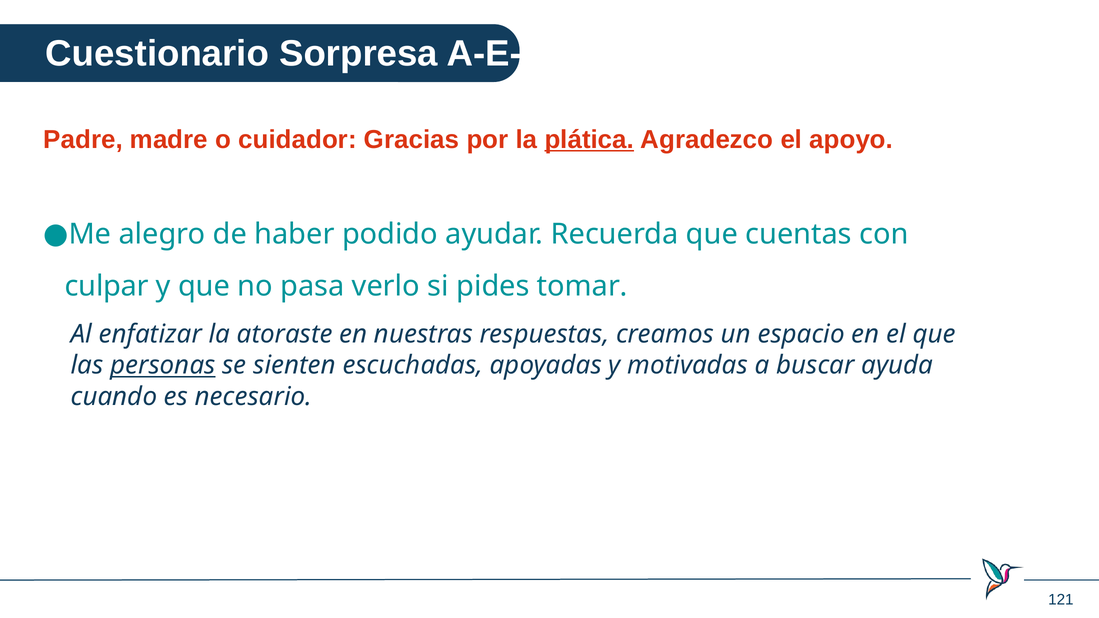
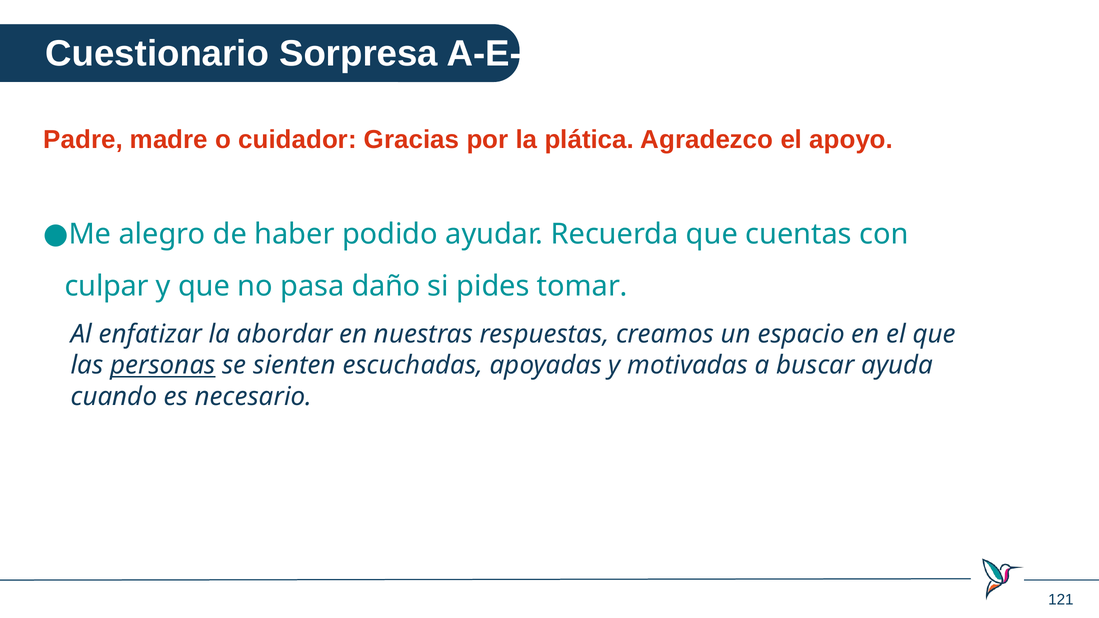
plática underline: present -> none
verlo: verlo -> daño
atoraste: atoraste -> abordar
